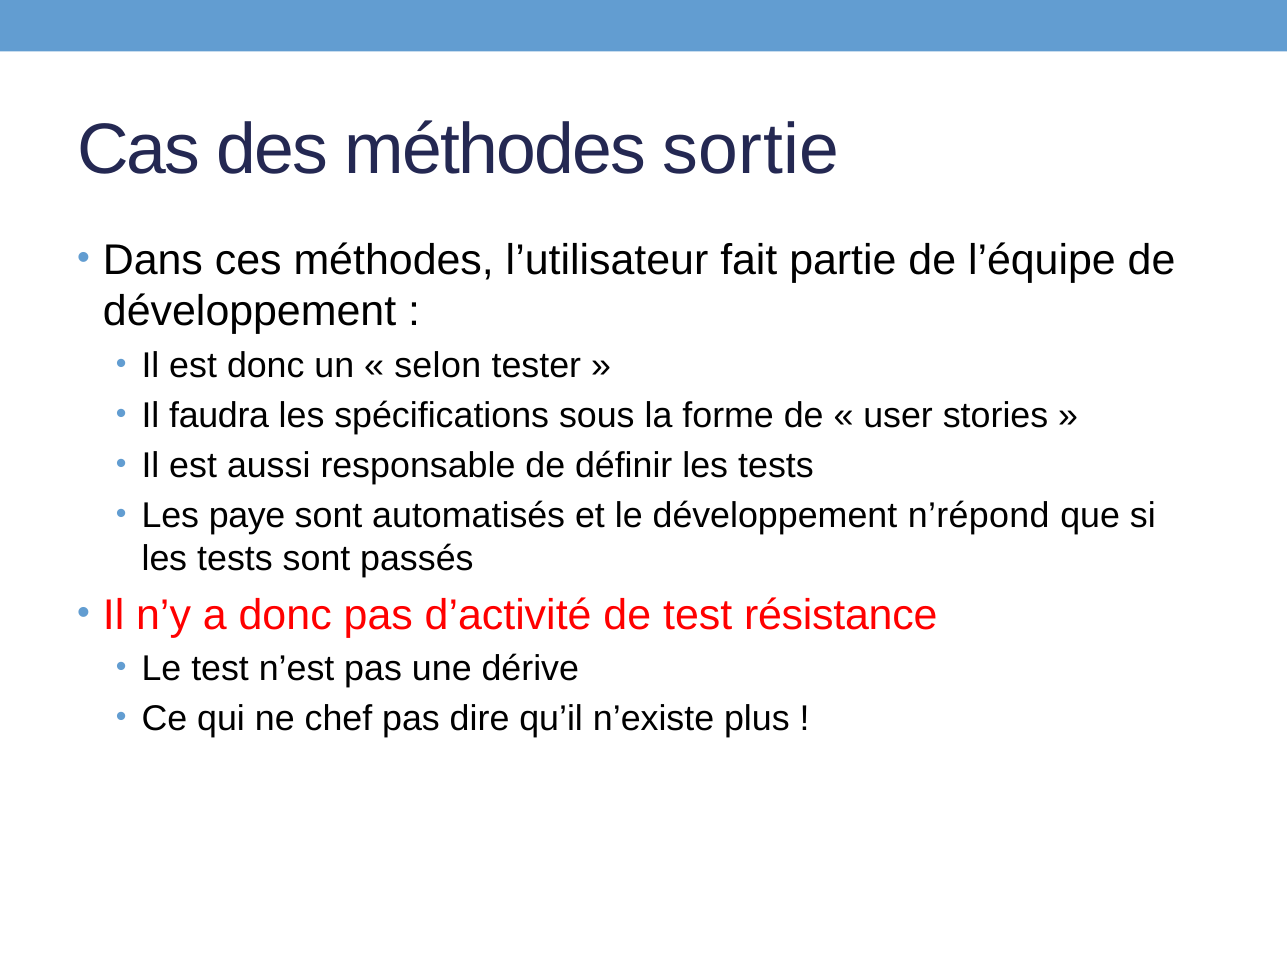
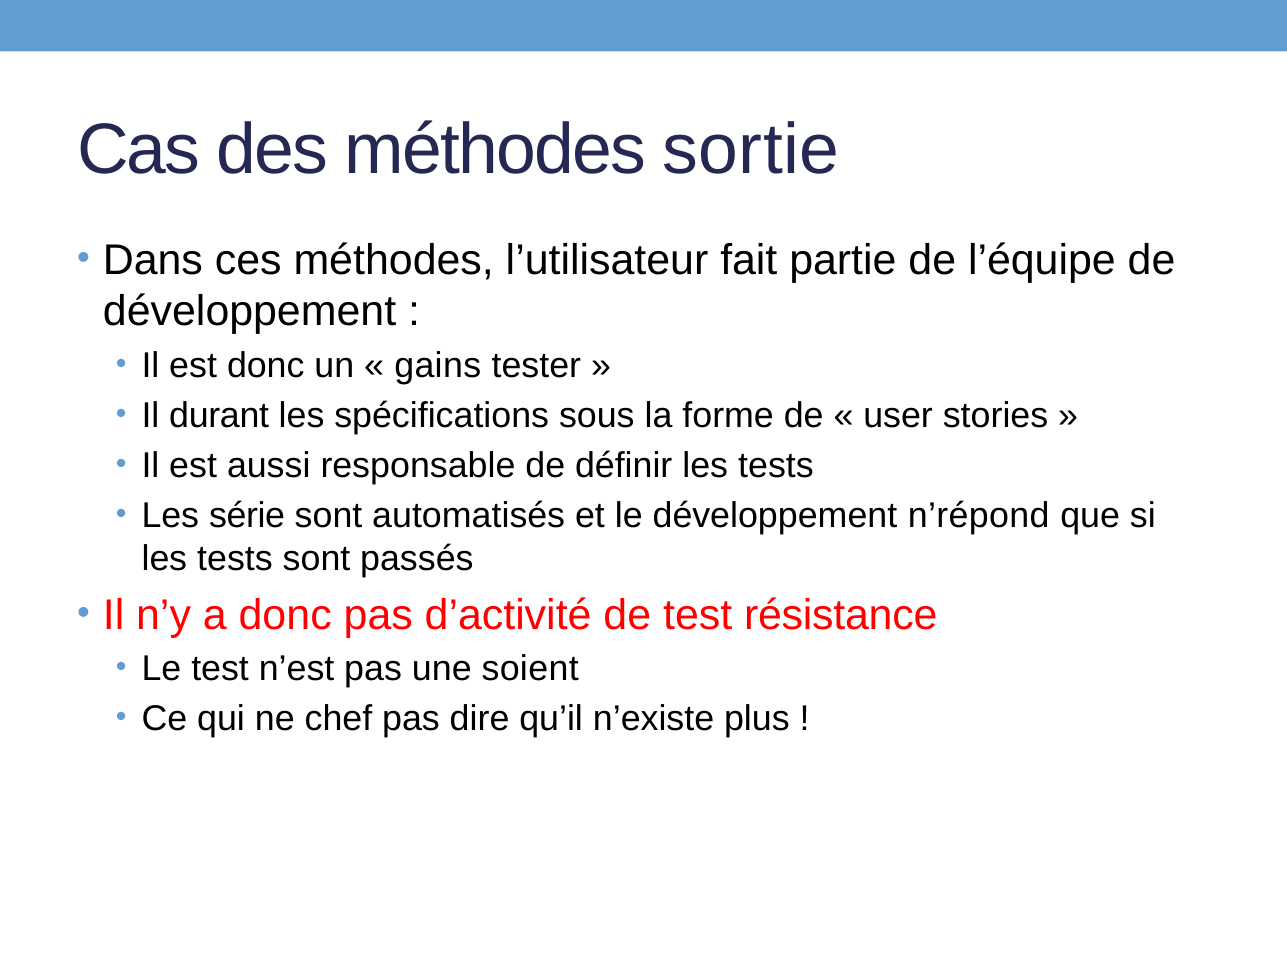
selon: selon -> gains
faudra: faudra -> durant
paye: paye -> série
dérive: dérive -> soient
